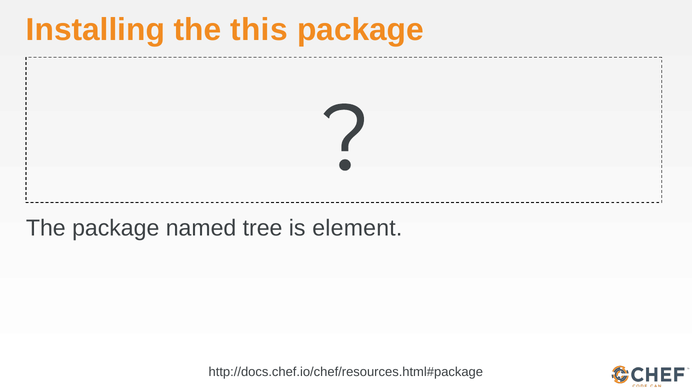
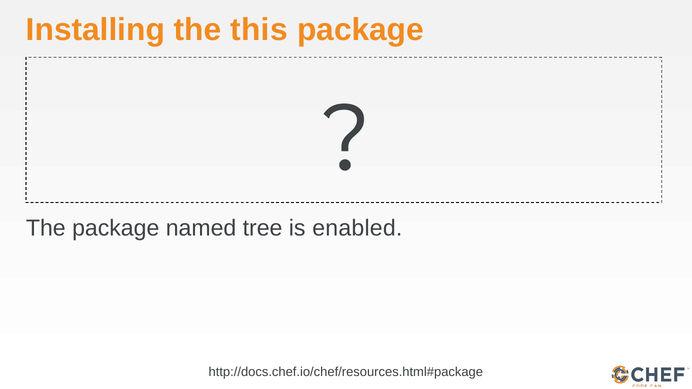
element: element -> enabled
